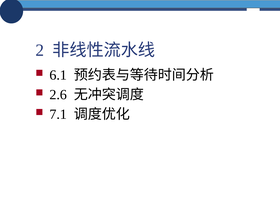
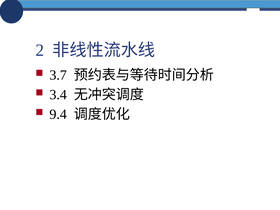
6.1: 6.1 -> 3.7
2.6: 2.6 -> 3.4
7.1: 7.1 -> 9.4
